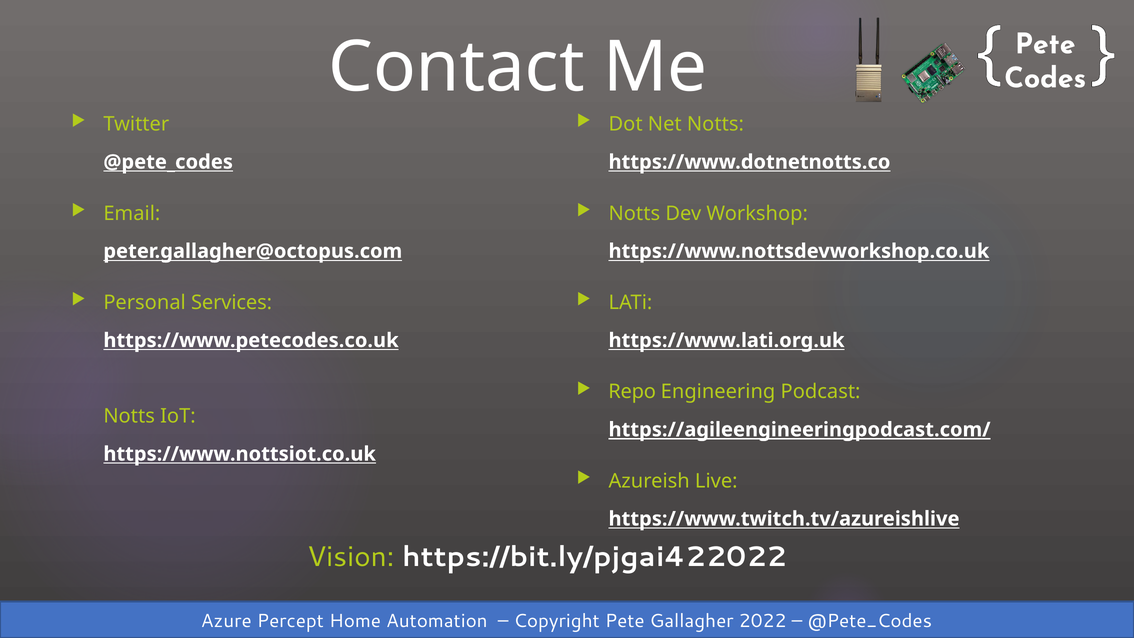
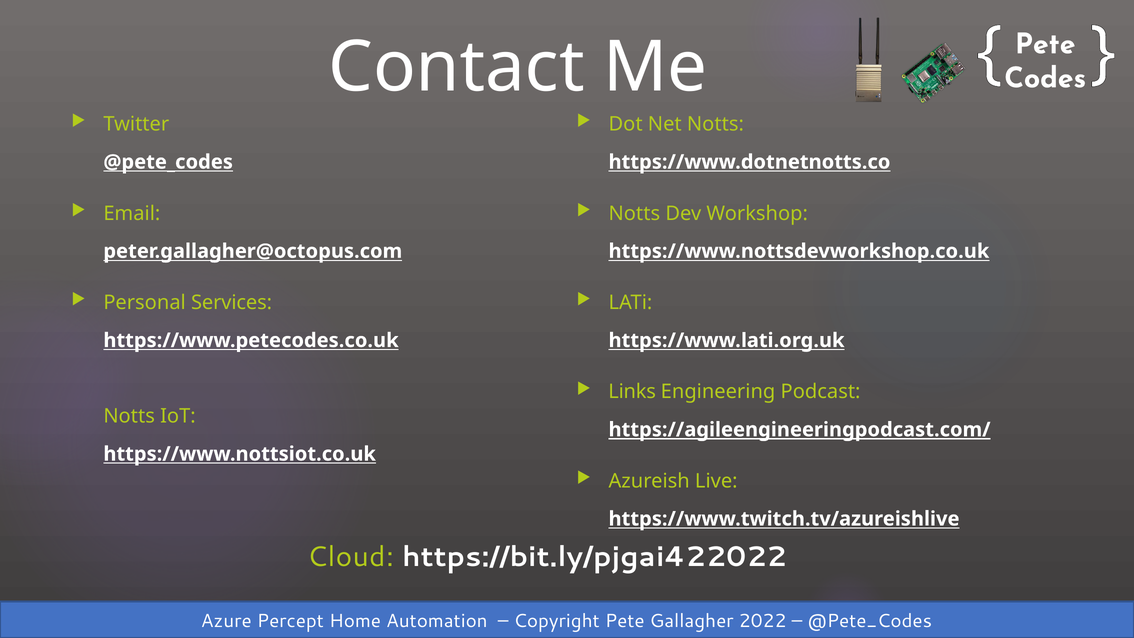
Repo: Repo -> Links
Vision: Vision -> Cloud
